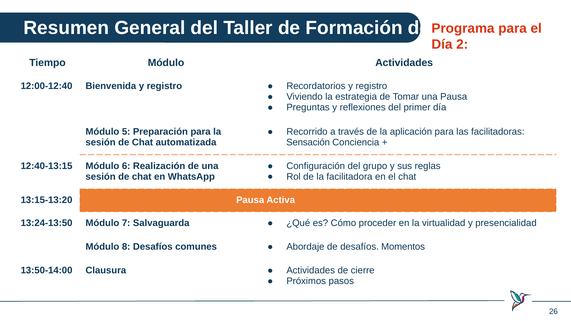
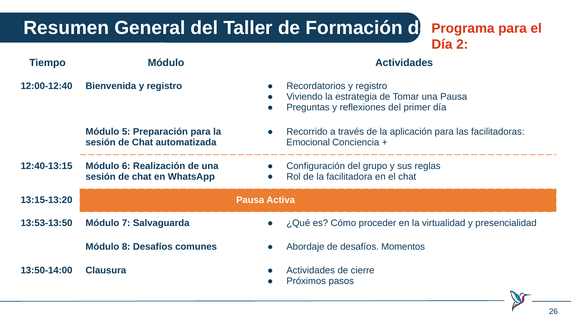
Sensación: Sensación -> Emocional
13:24-13:50: 13:24-13:50 -> 13:53-13:50
